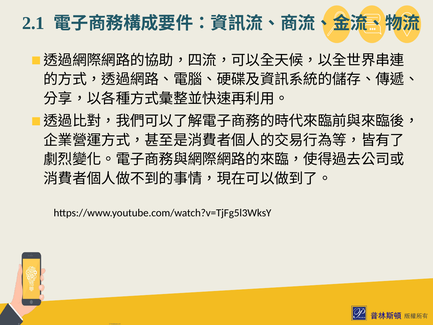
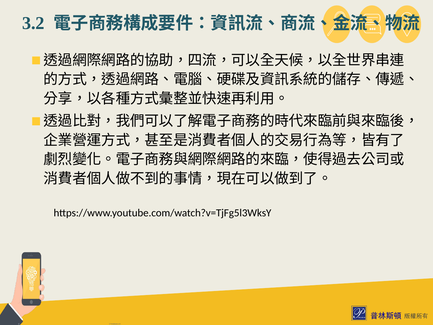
2.1: 2.1 -> 3.2
